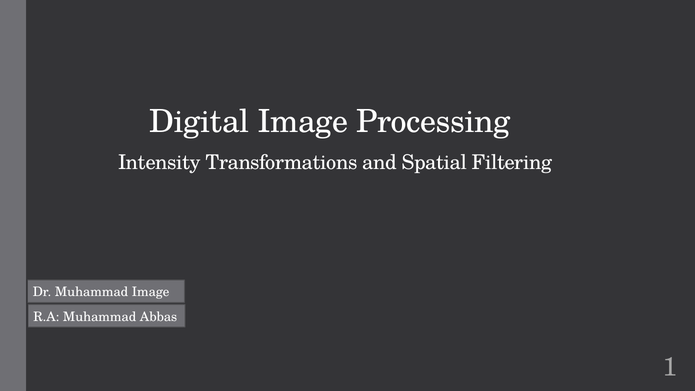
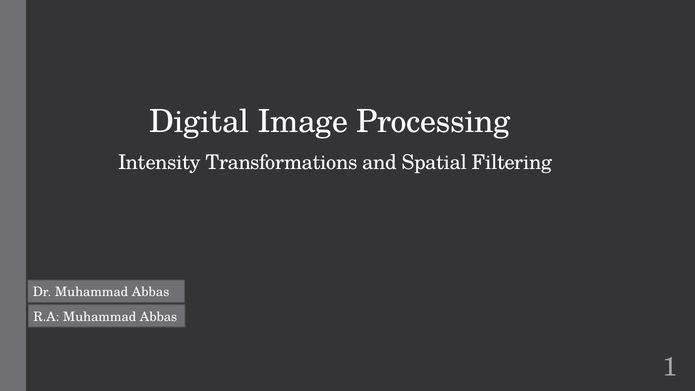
Dr Muhammad Image: Image -> Abbas
